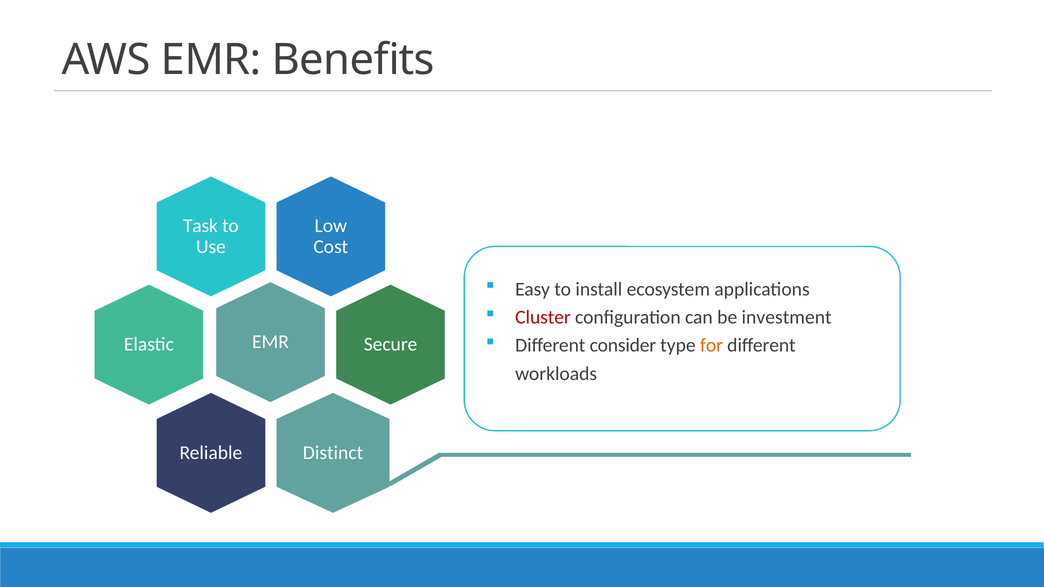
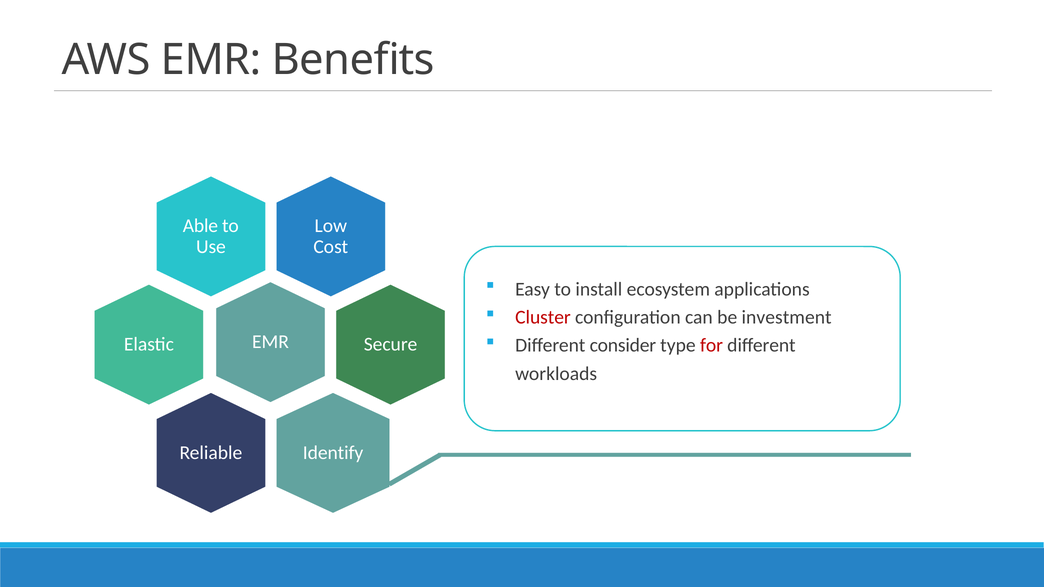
Task: Task -> Able
for colour: orange -> red
Distinct: Distinct -> Identify
